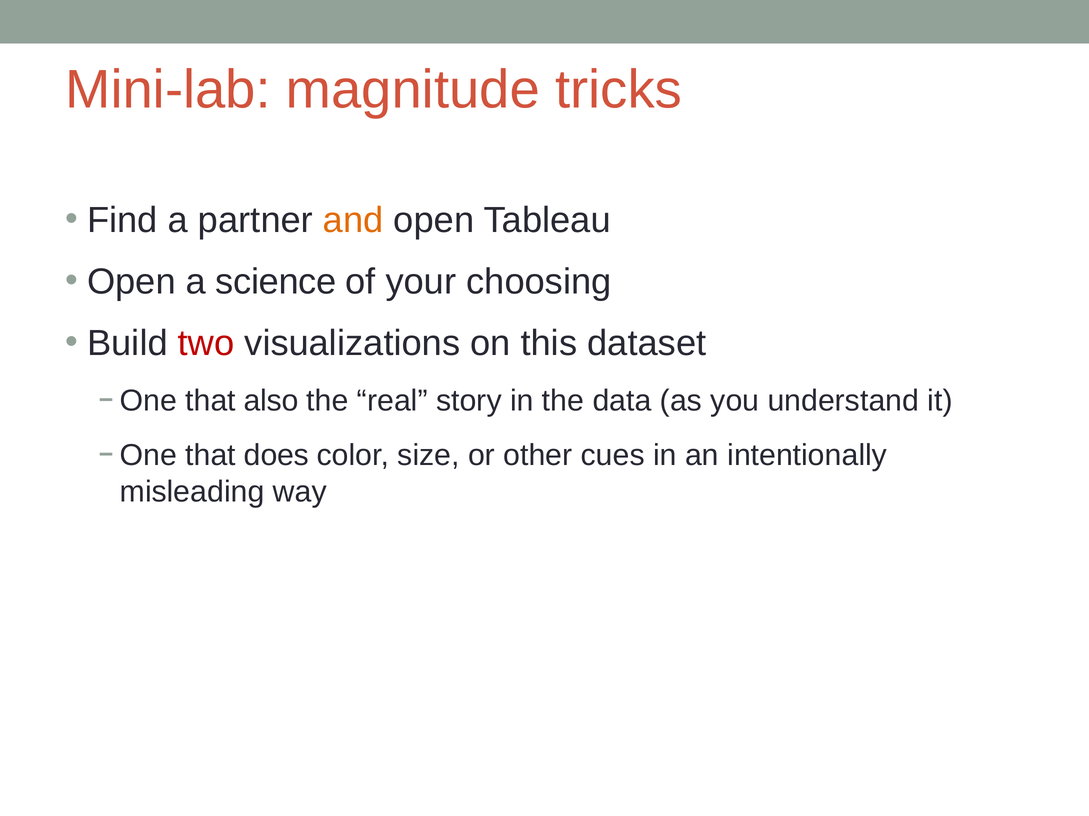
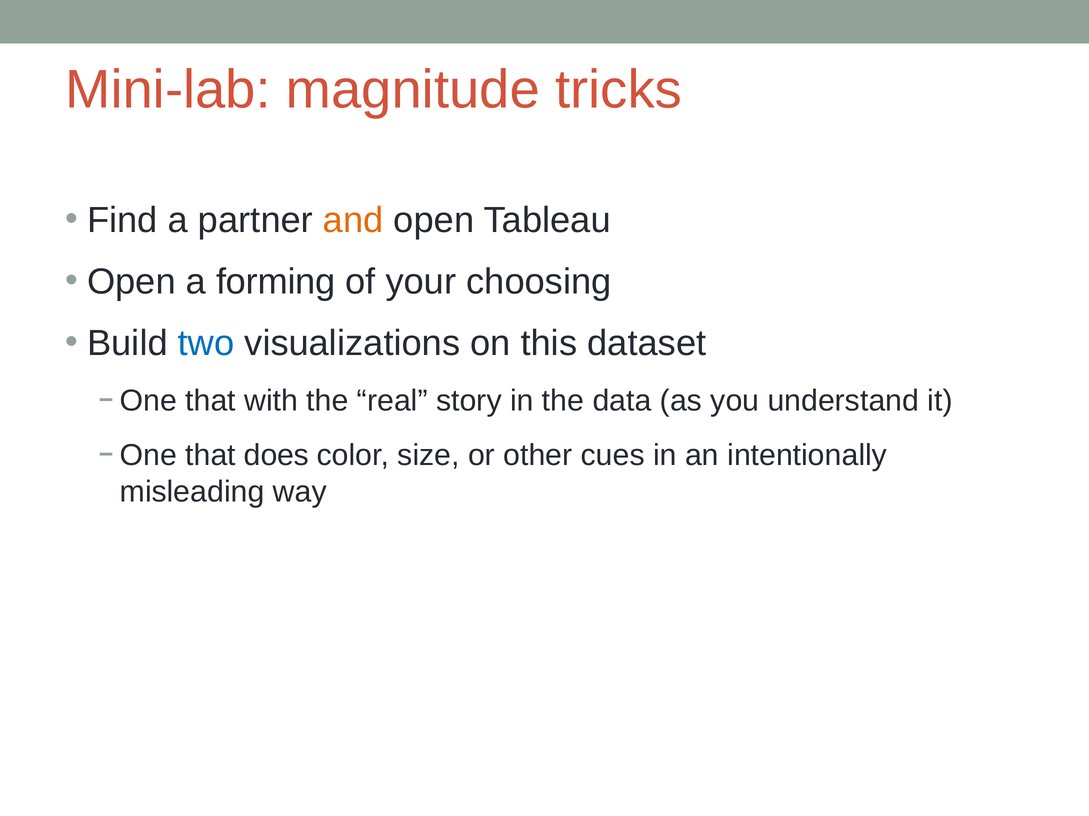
science: science -> forming
two colour: red -> blue
also: also -> with
